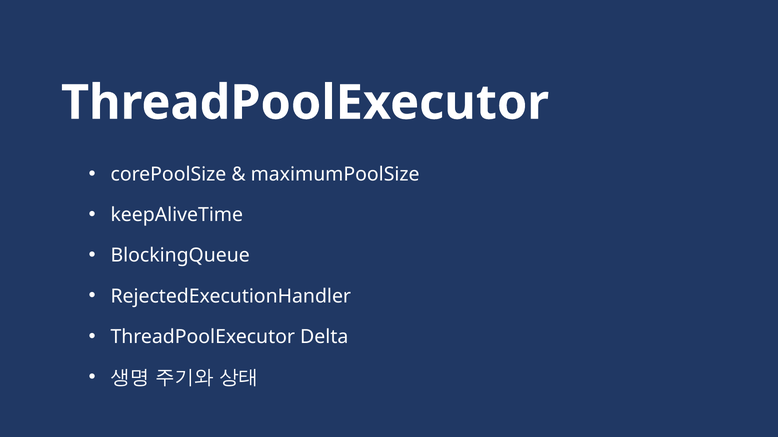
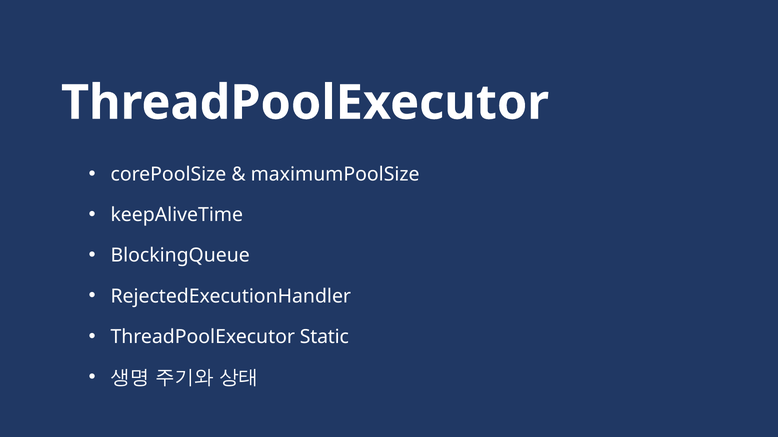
Delta: Delta -> Static
